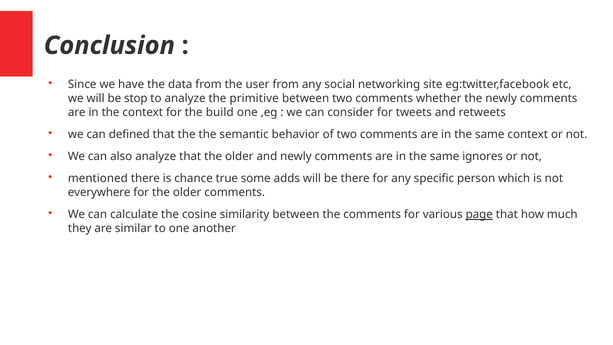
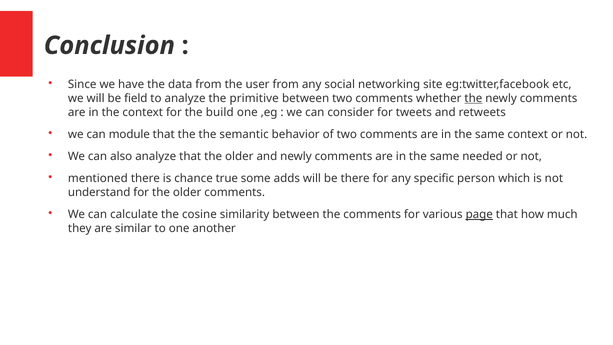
stop: stop -> field
the at (473, 98) underline: none -> present
defined: defined -> module
ignores: ignores -> needed
everywhere: everywhere -> understand
